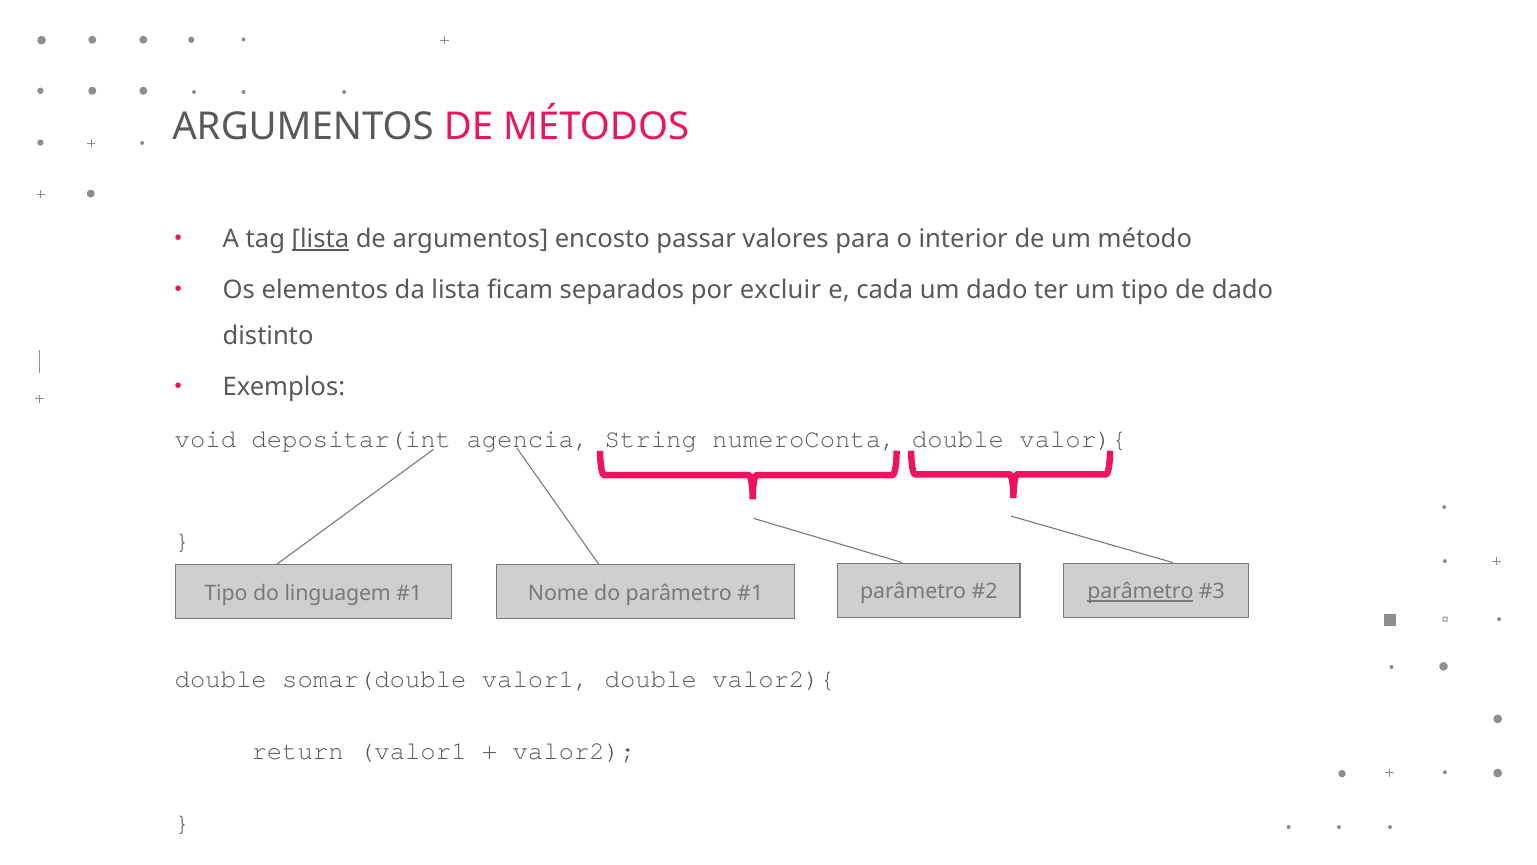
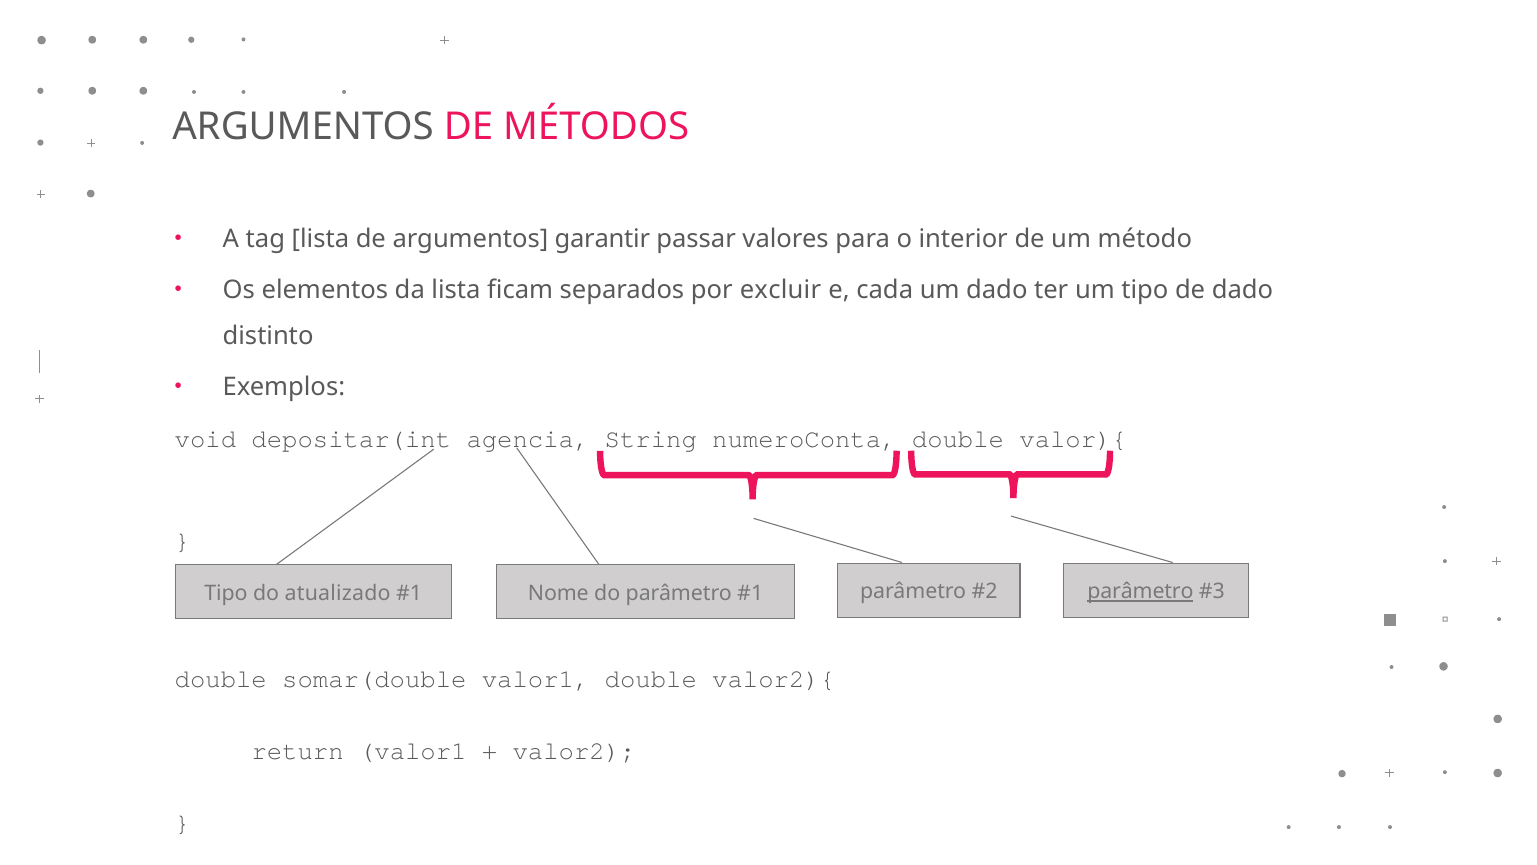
lista at (320, 239) underline: present -> none
encosto: encosto -> garantir
linguagem: linguagem -> atualizado
